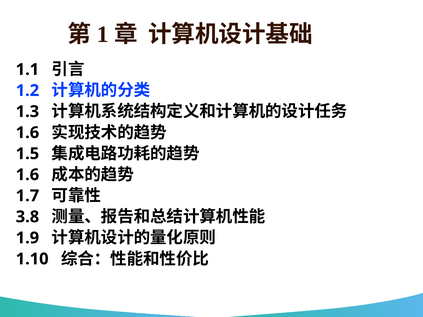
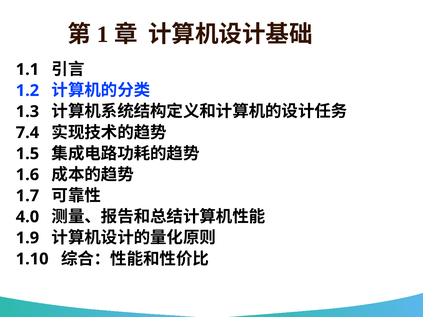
1.6 at (27, 133): 1.6 -> 7.4
3.8: 3.8 -> 4.0
